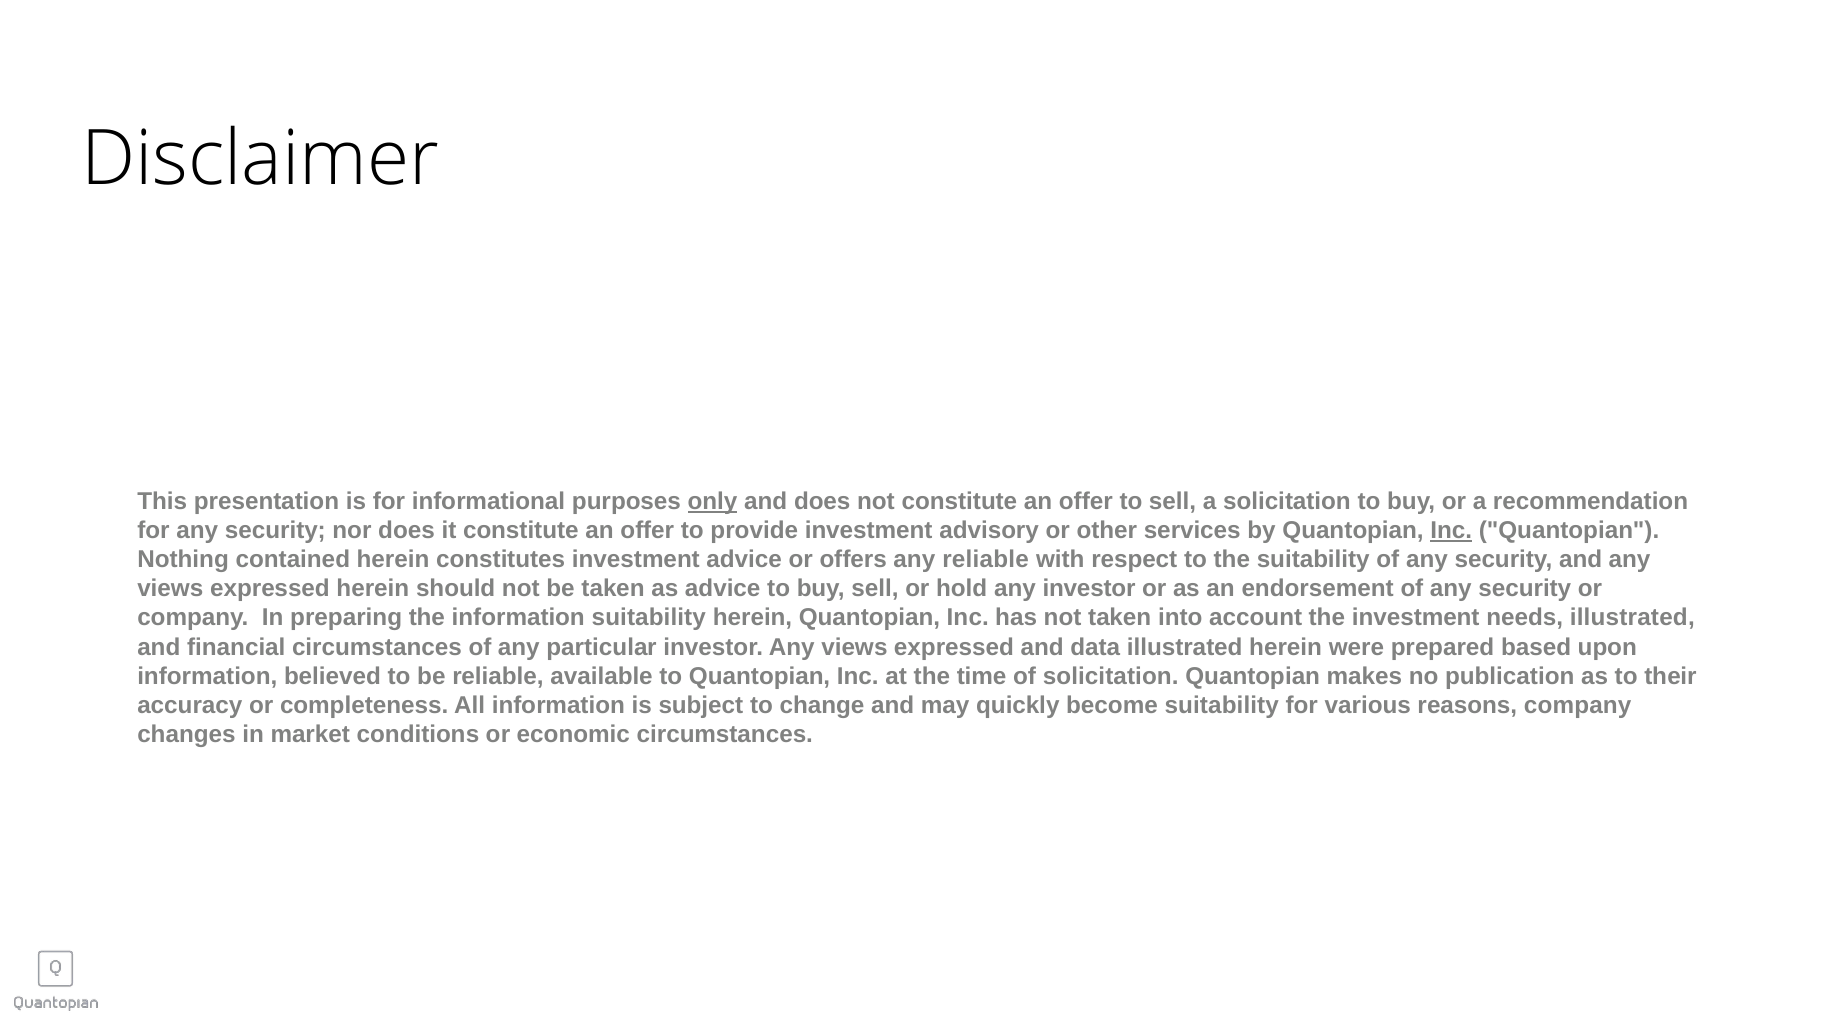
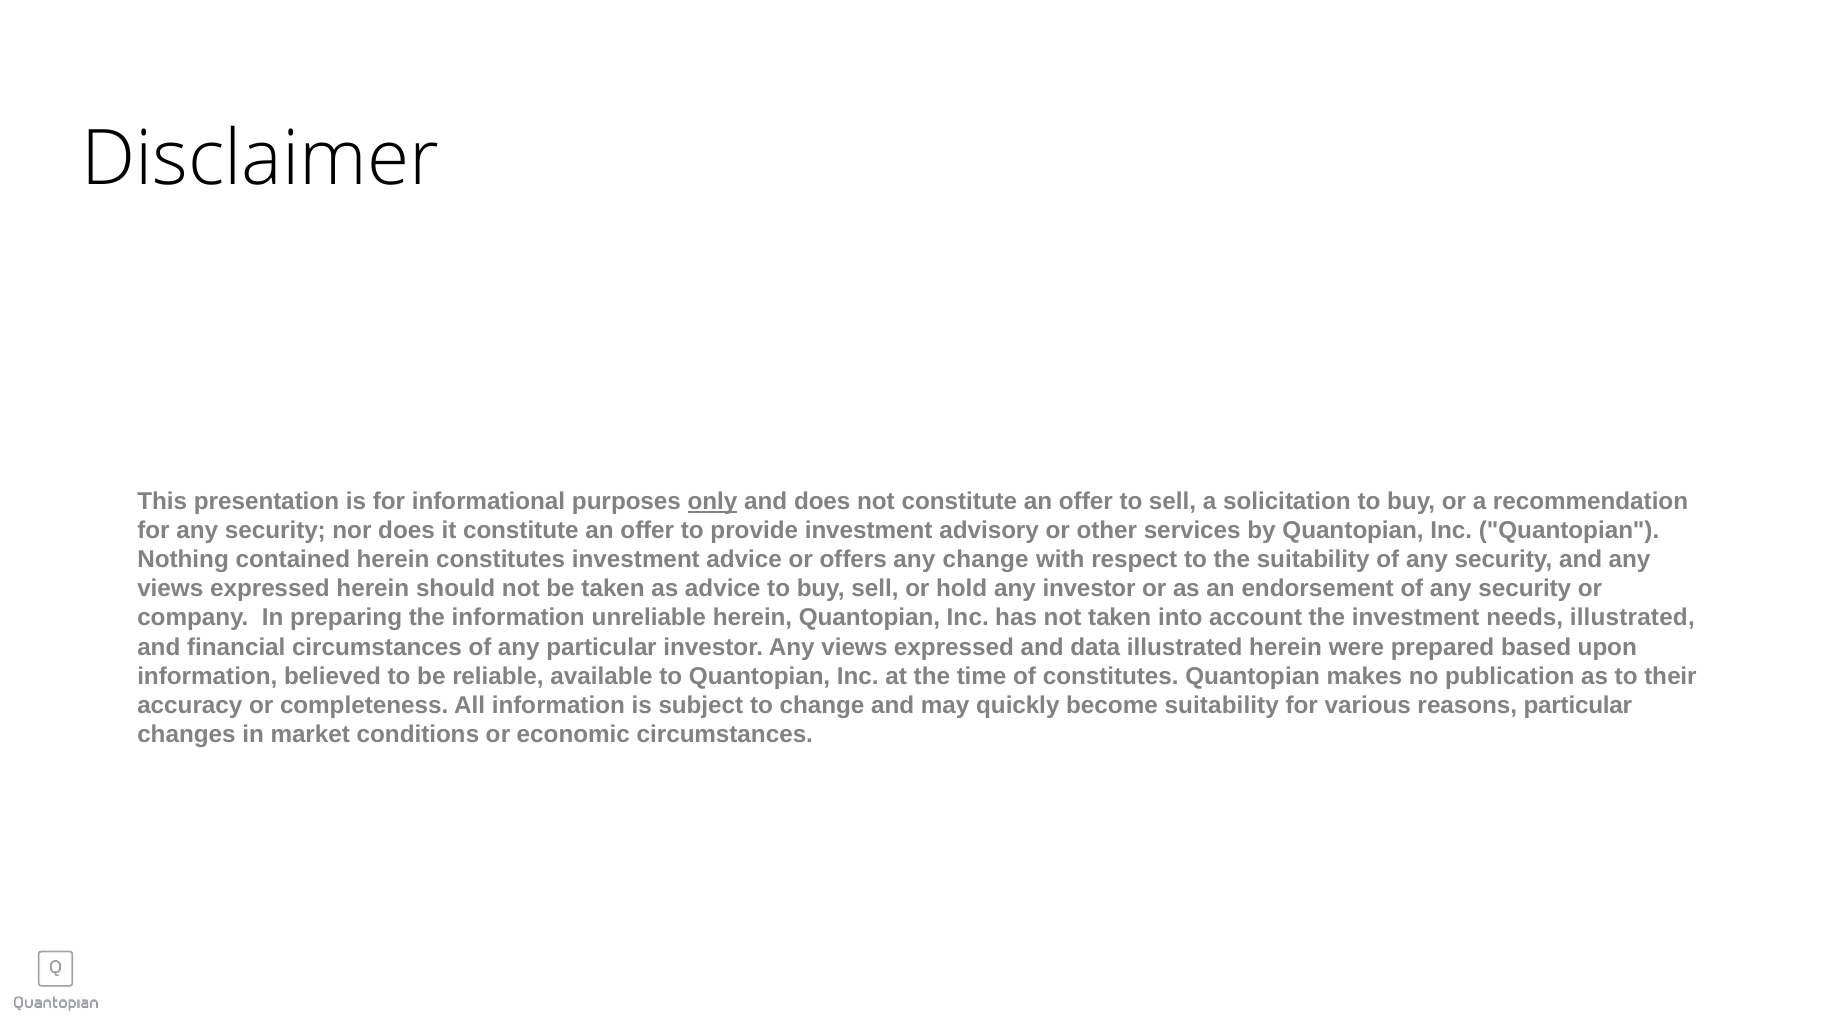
Inc at (1451, 530) underline: present -> none
any reliable: reliable -> change
information suitability: suitability -> unreliable
of solicitation: solicitation -> constitutes
reasons company: company -> particular
